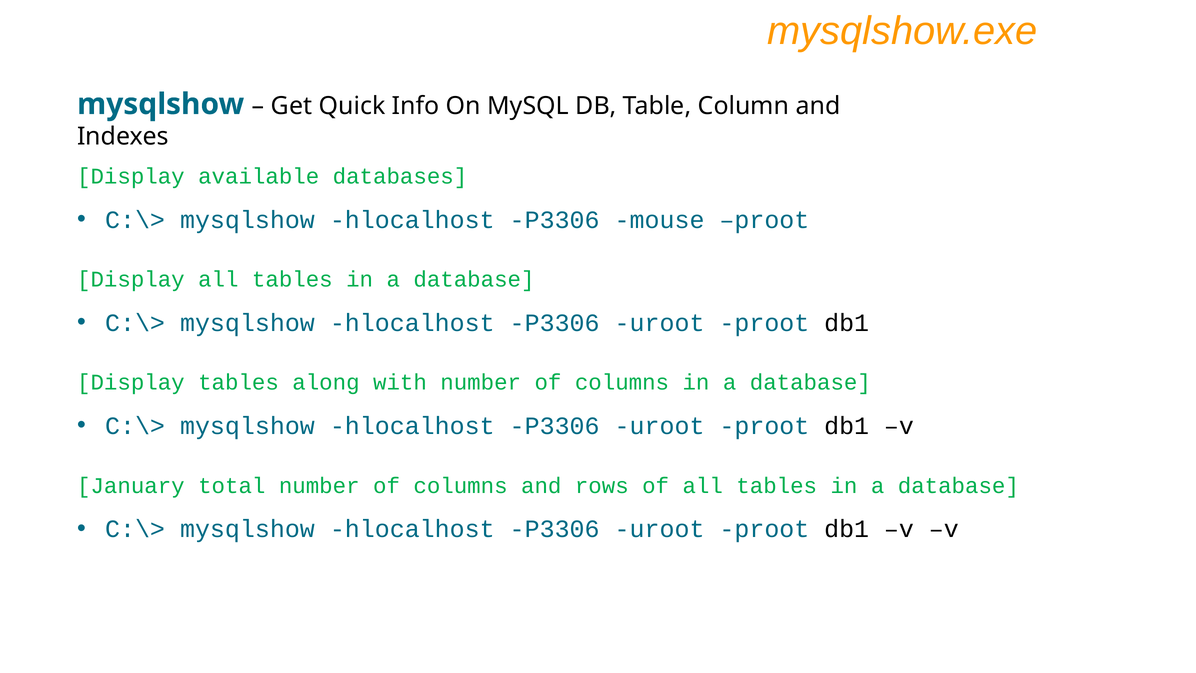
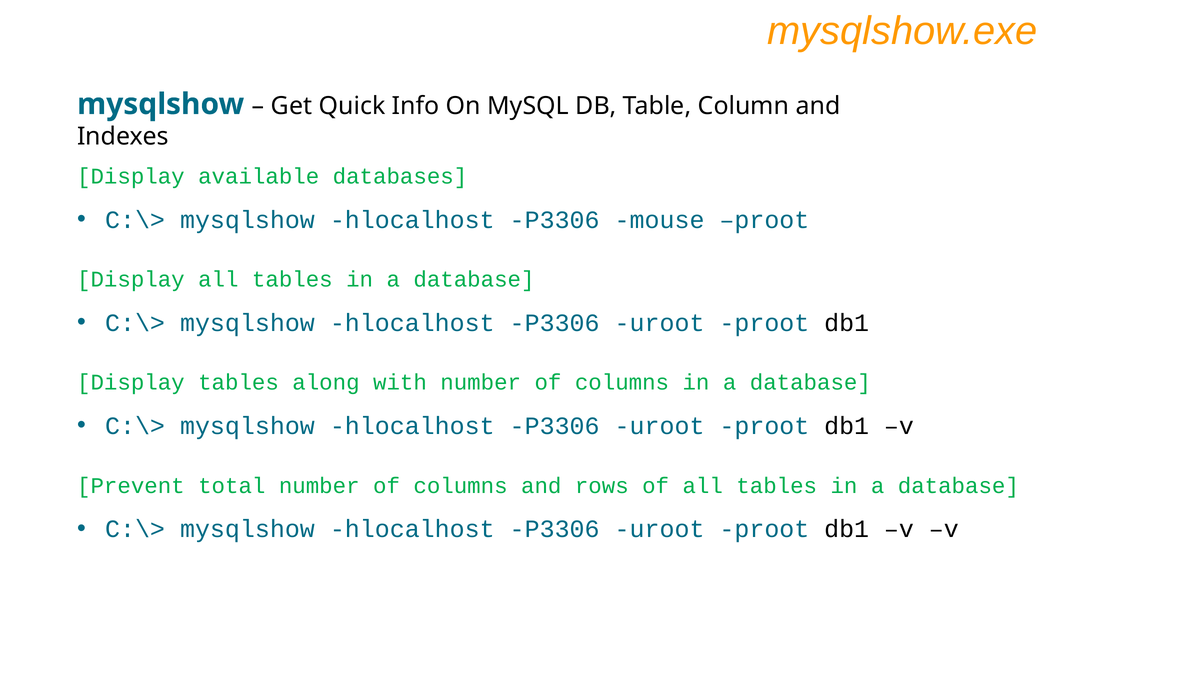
January: January -> Prevent
